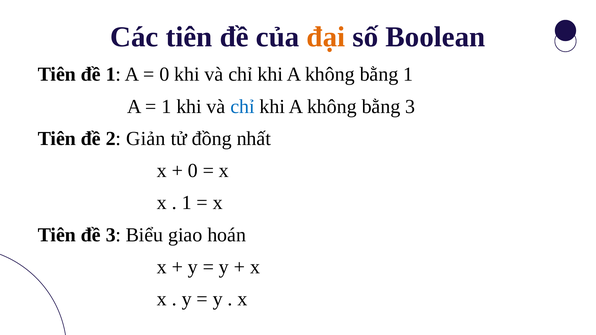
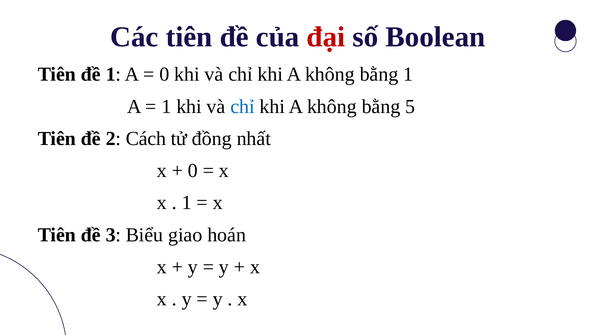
đại colour: orange -> red
bằng 3: 3 -> 5
Giản: Giản -> Cách
